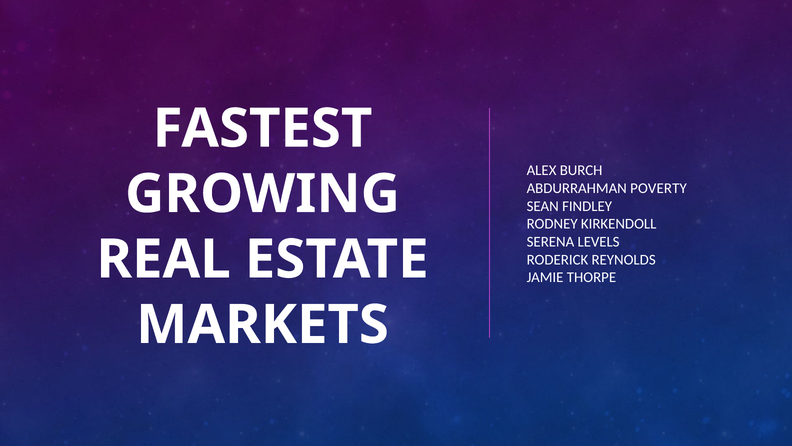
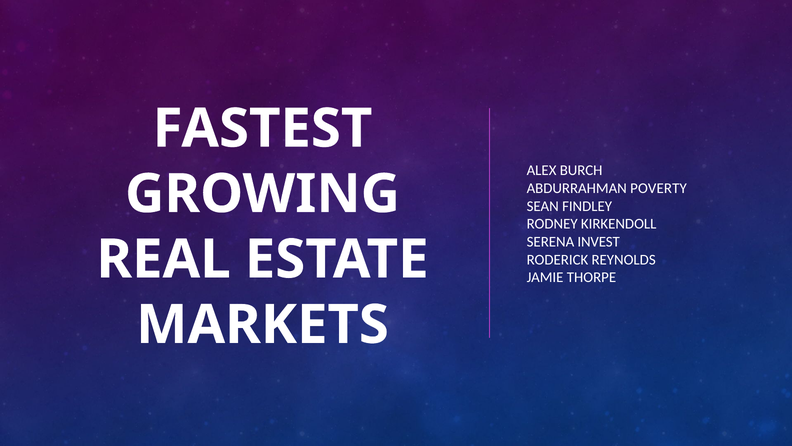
LEVELS: LEVELS -> INVEST
